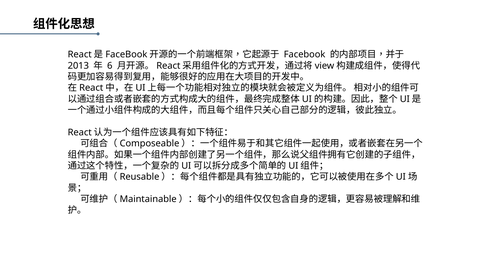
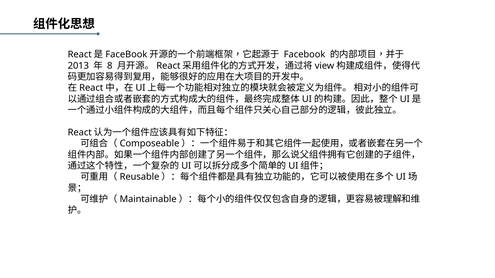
6: 6 -> 8
